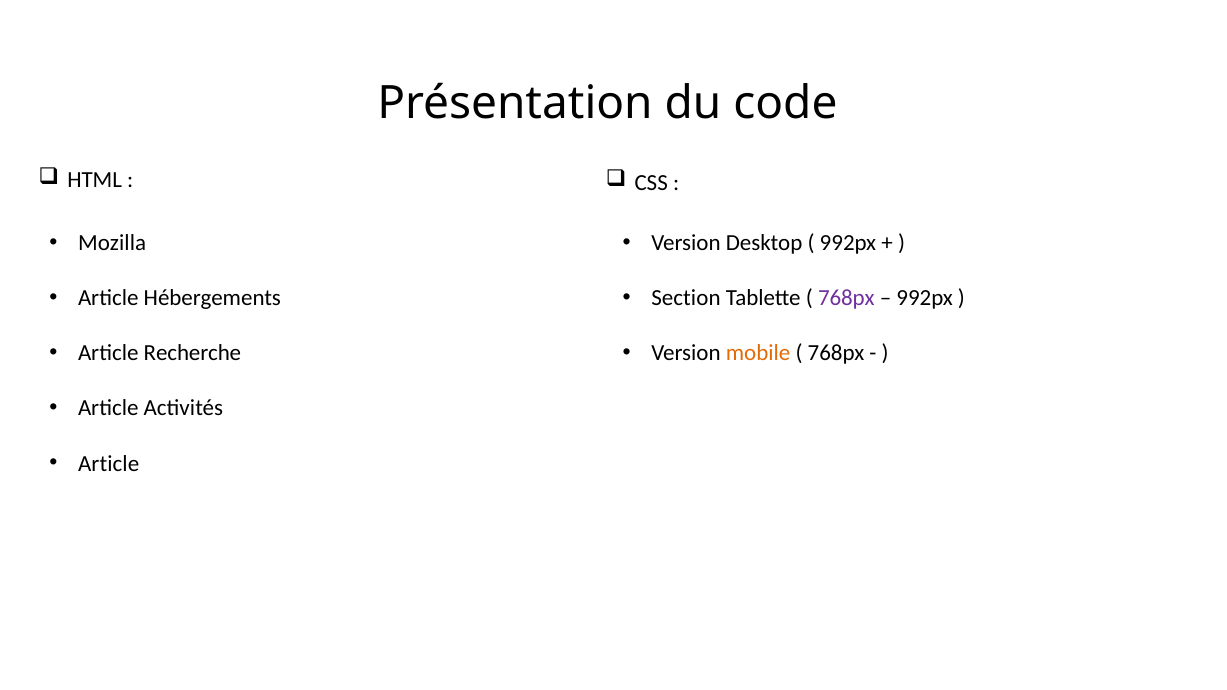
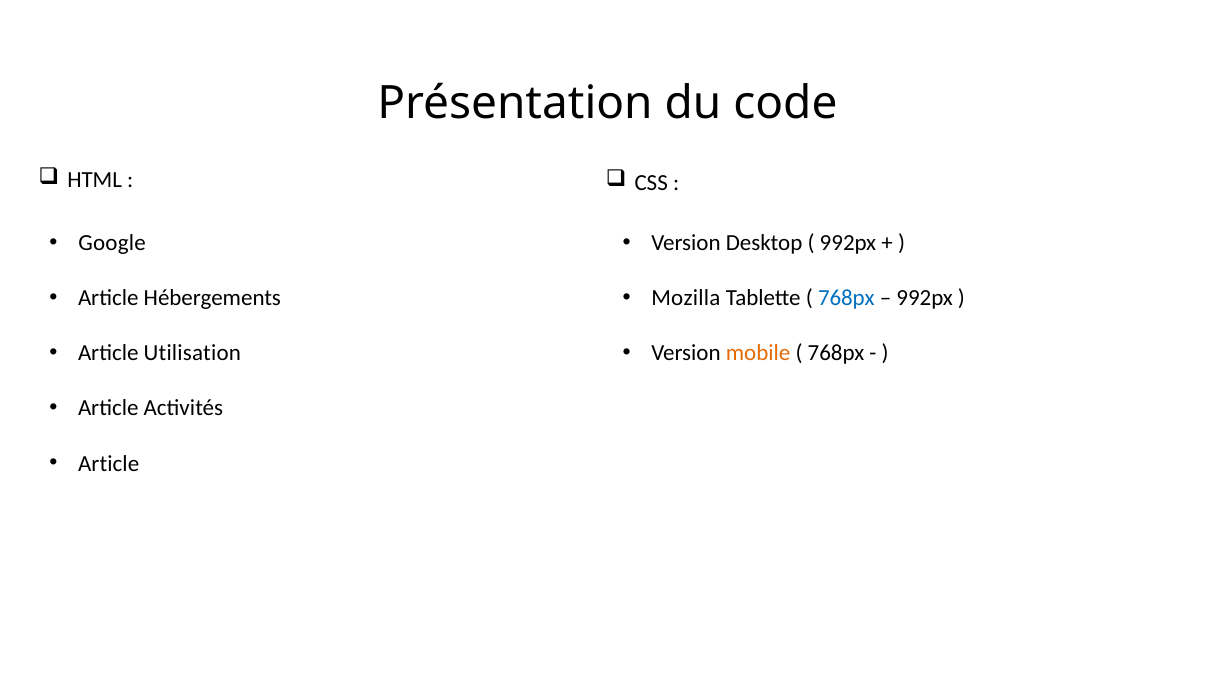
Mozilla: Mozilla -> Google
Section: Section -> Mozilla
768px at (846, 298) colour: purple -> blue
Recherche: Recherche -> Utilisation
